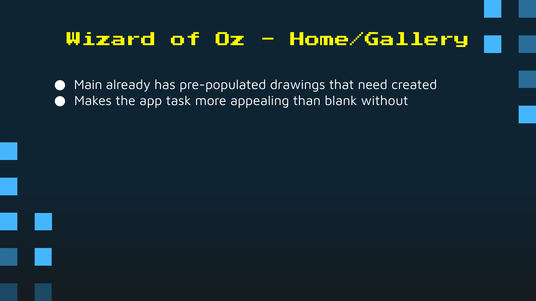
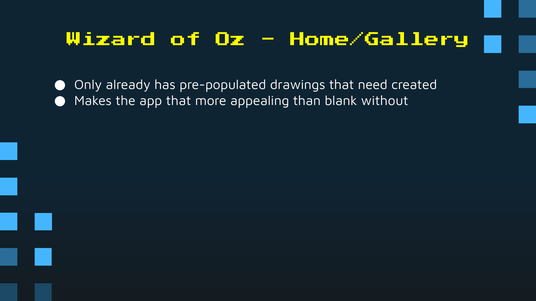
Main: Main -> Only
app task: task -> that
